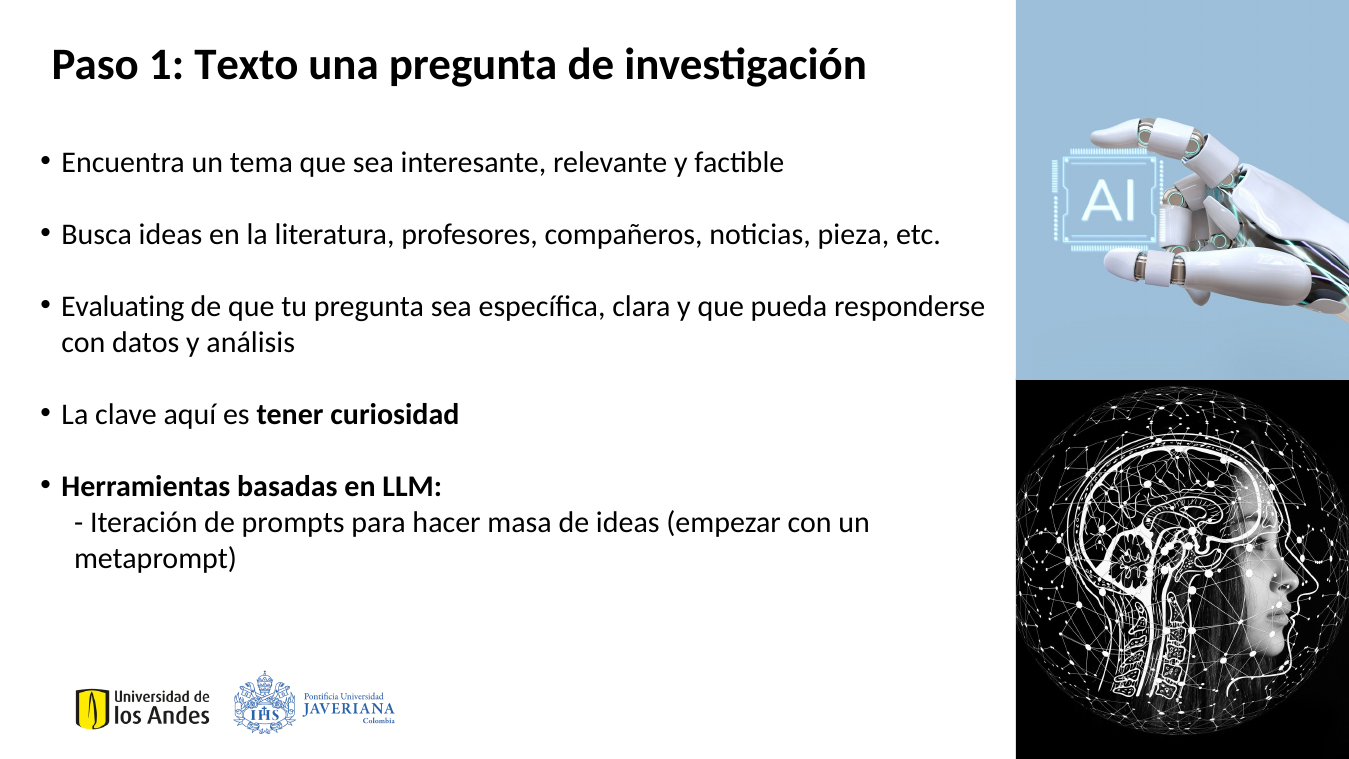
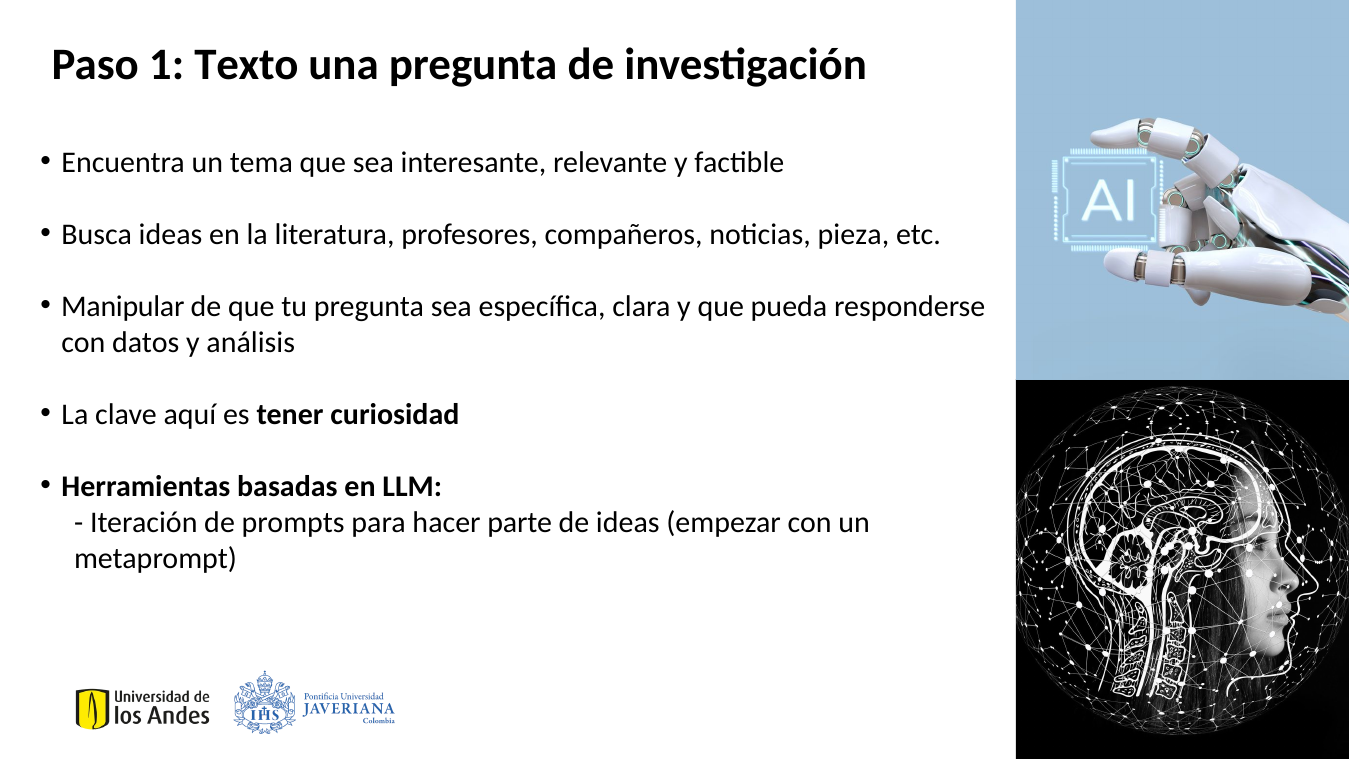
Evaluating: Evaluating -> Manipular
masa: masa -> parte
